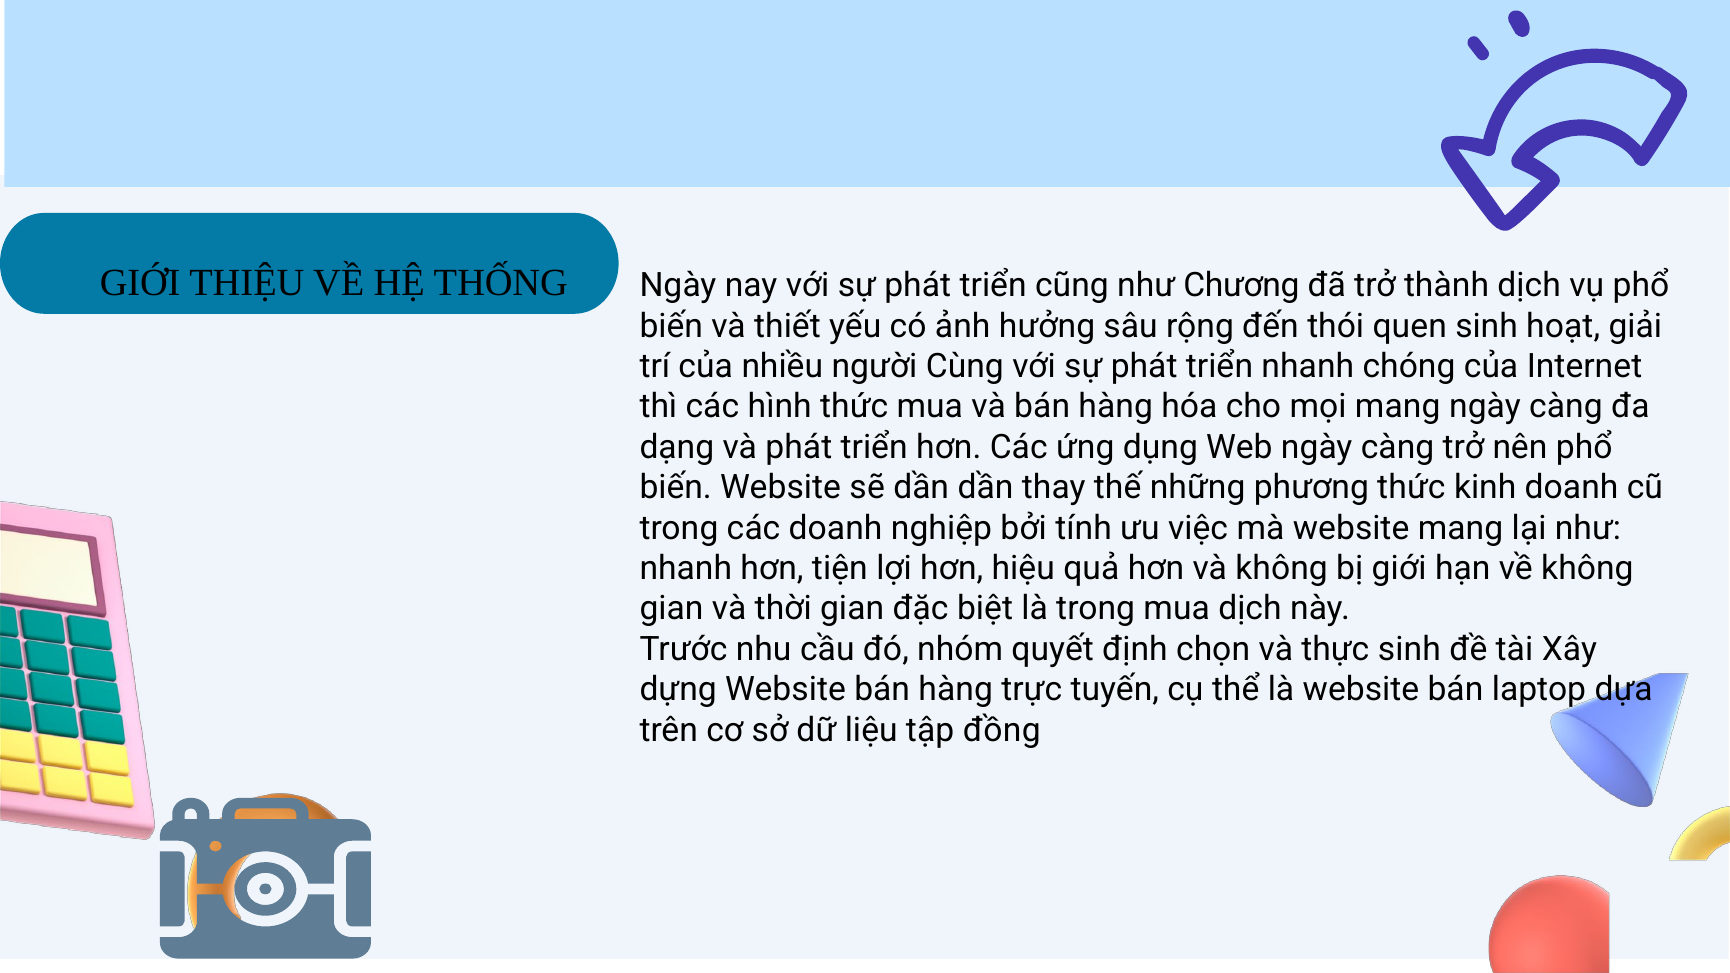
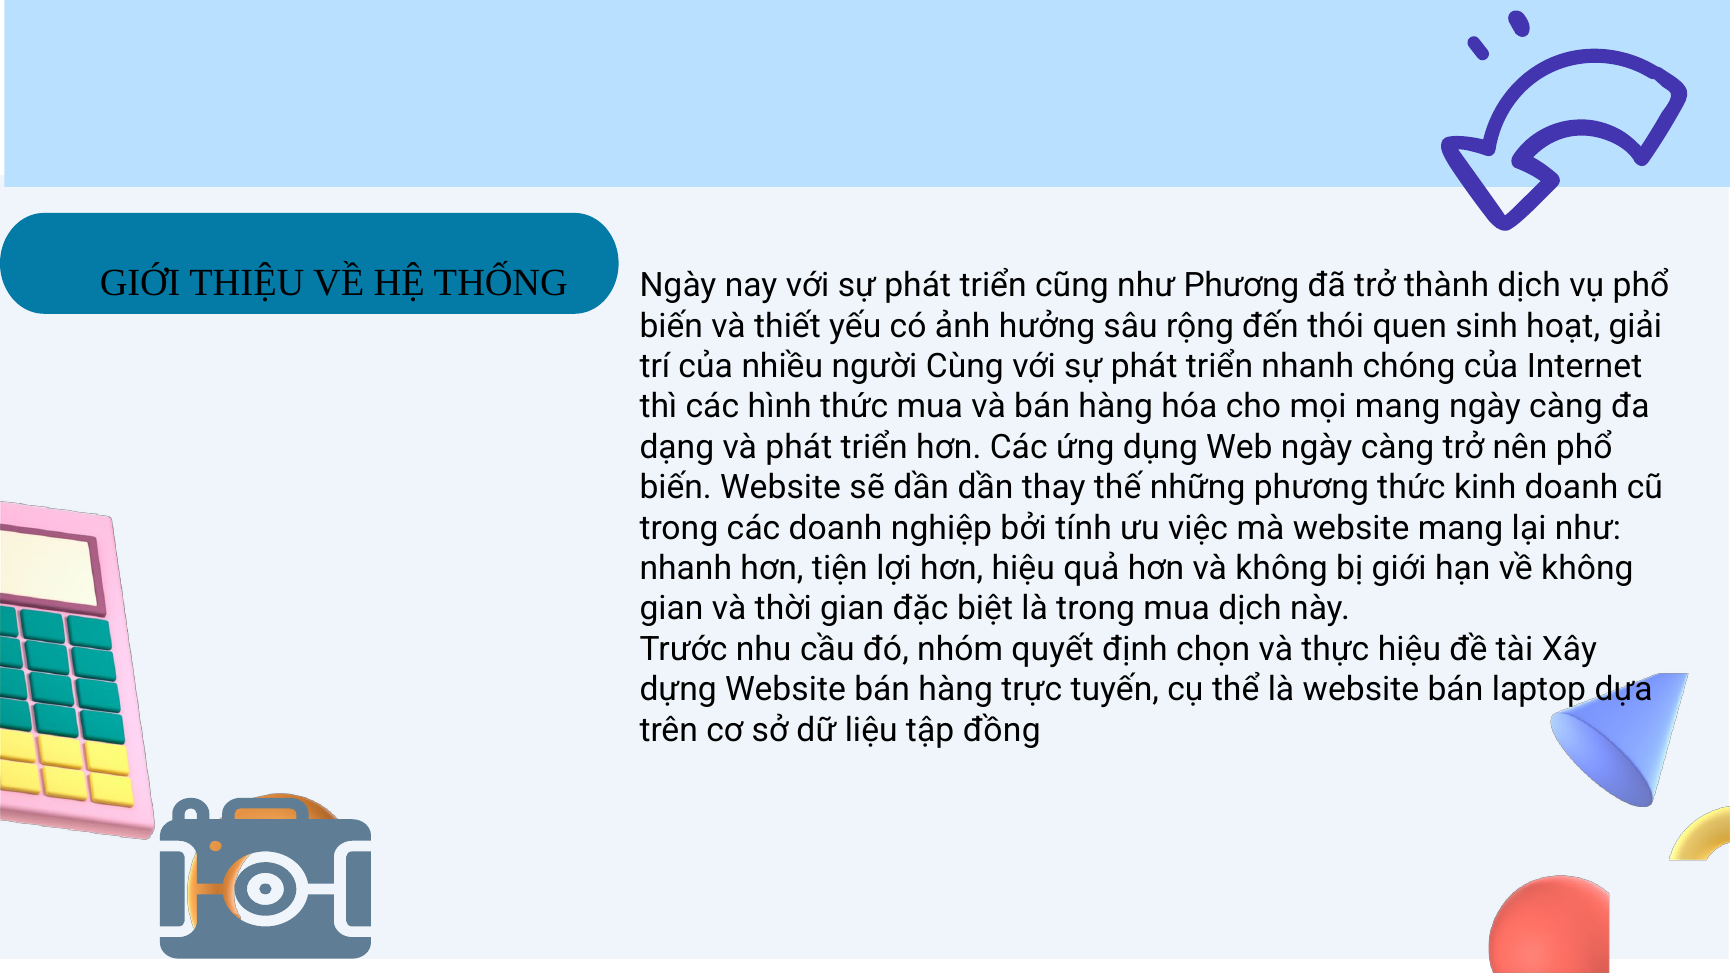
như Chương: Chương -> Phương
thực sinh: sinh -> hiệu
